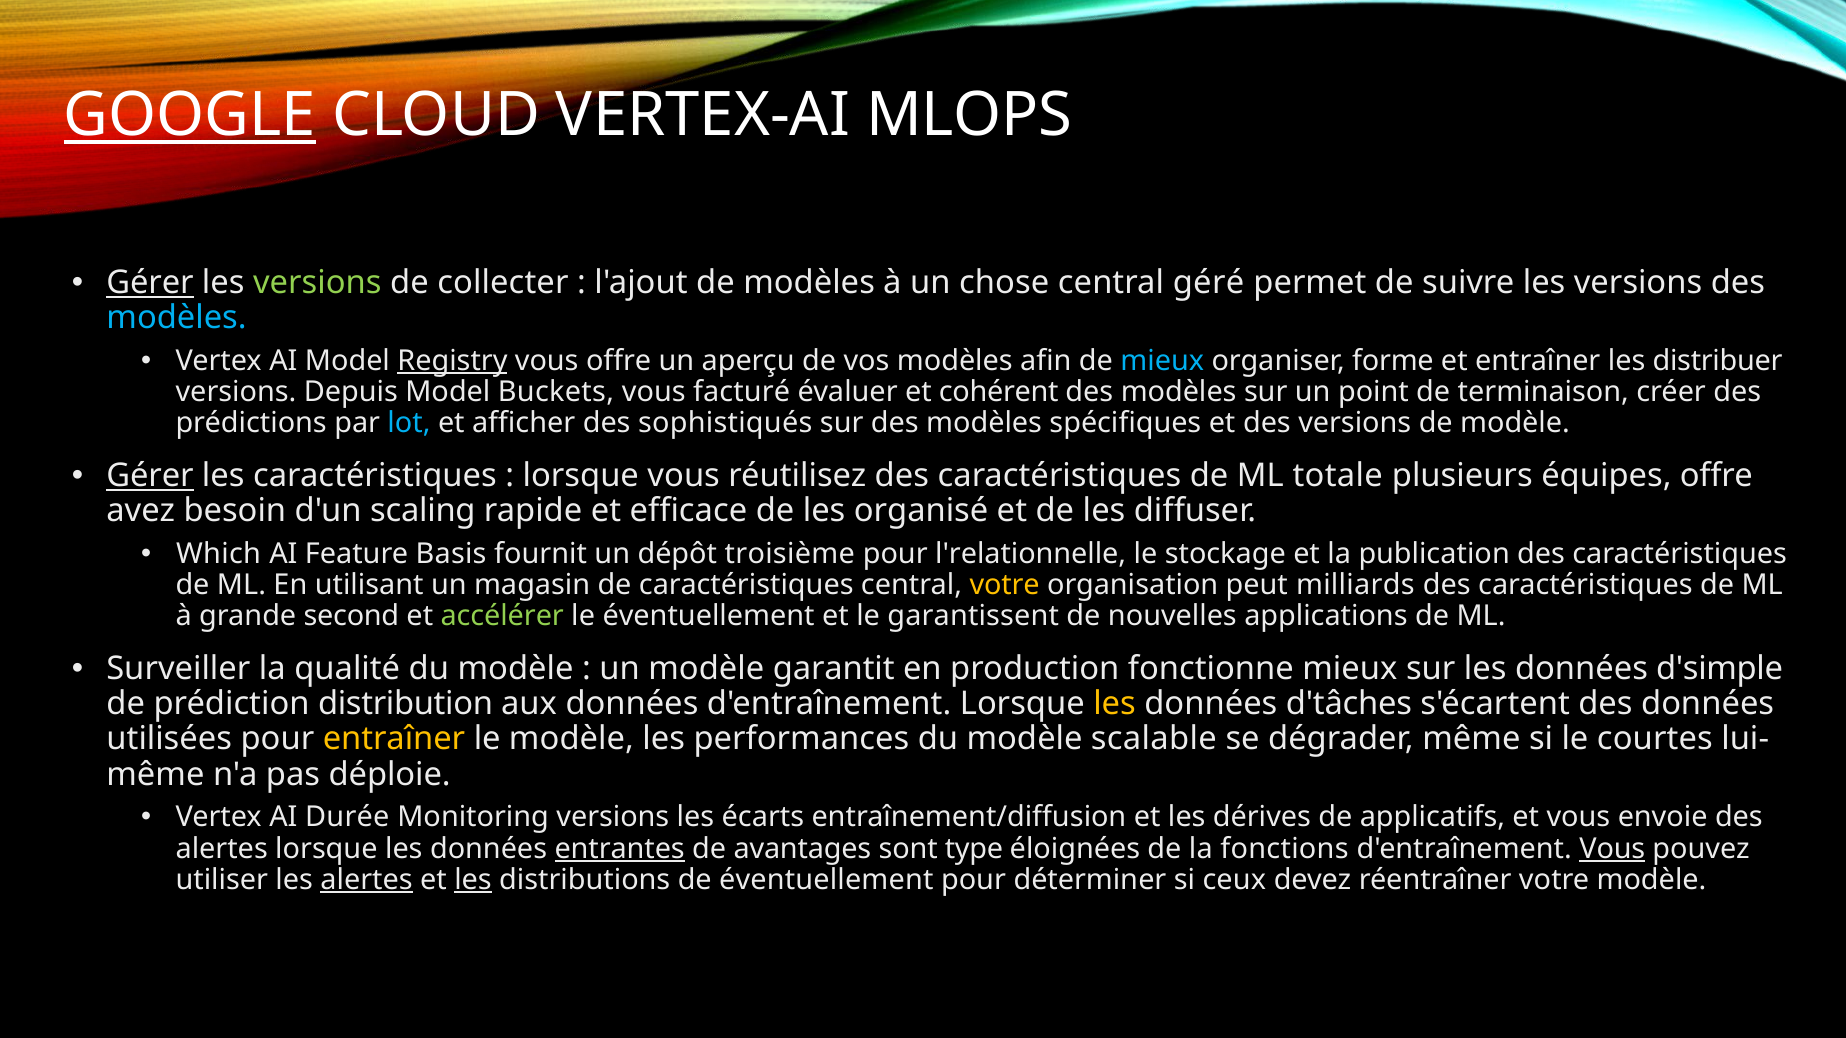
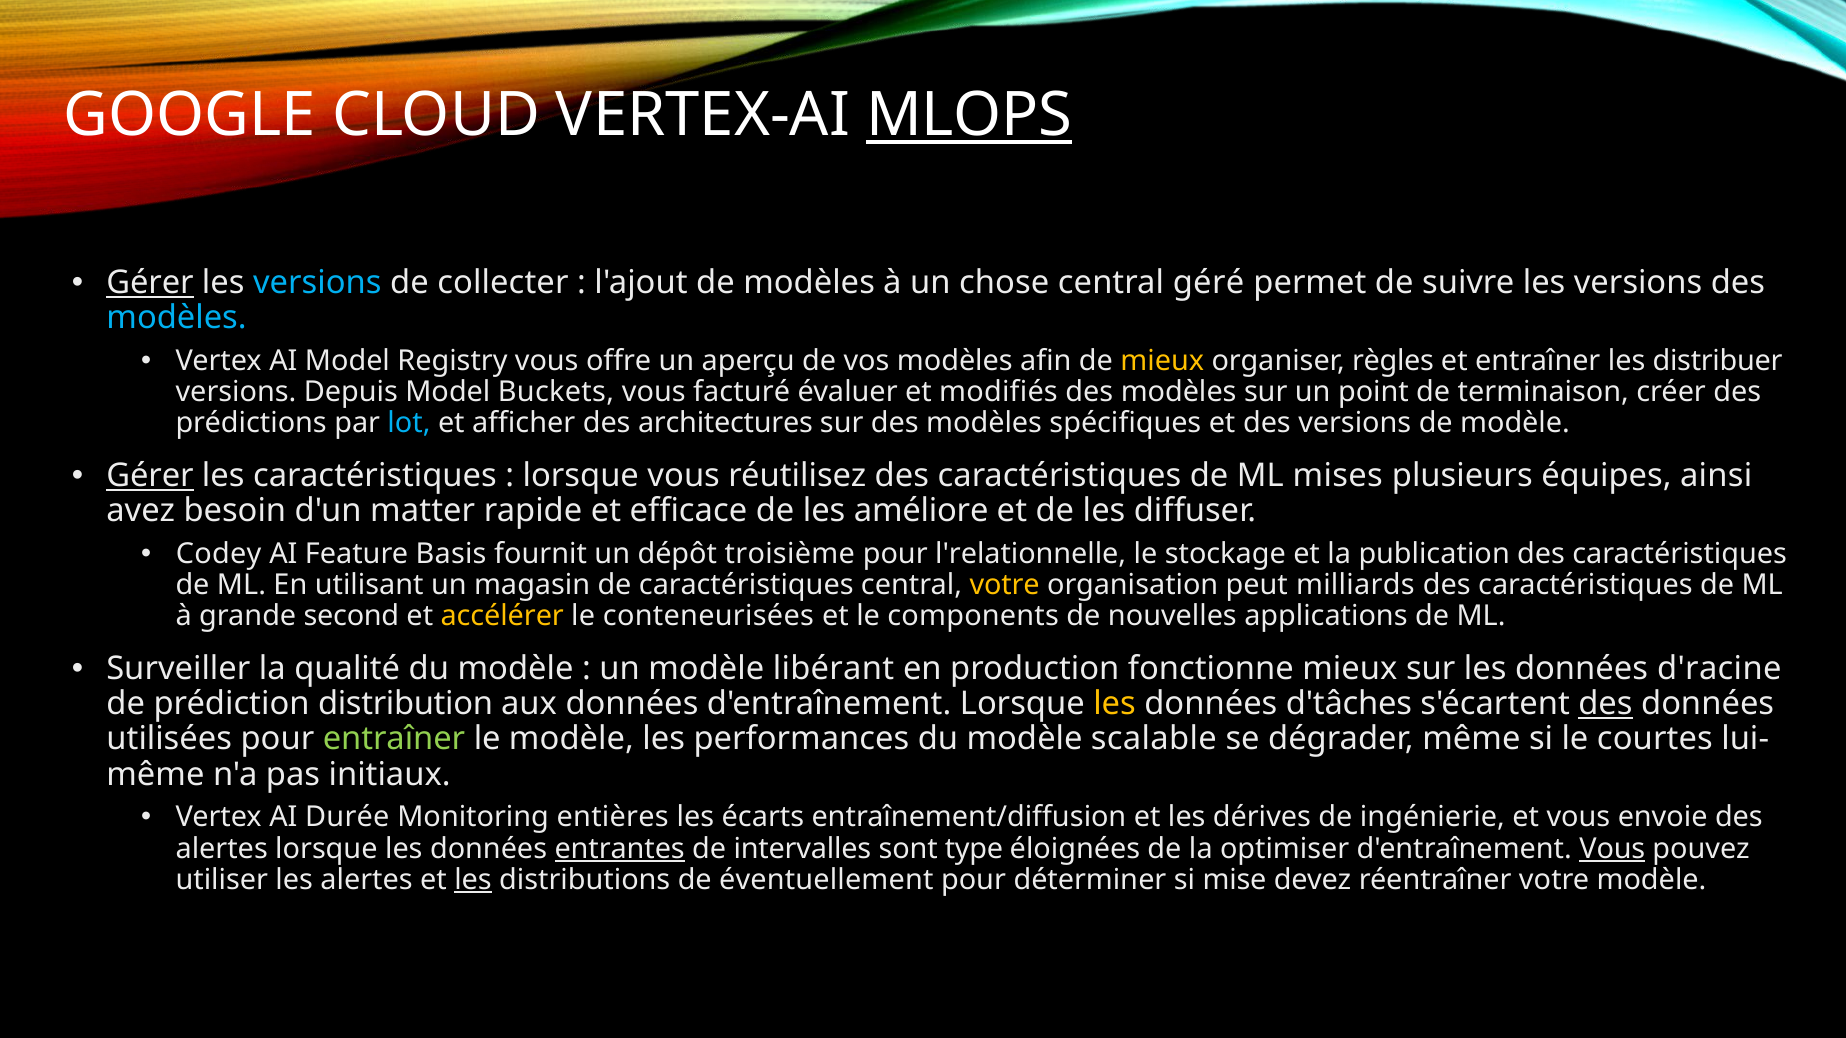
GOOGLE underline: present -> none
MLOPS underline: none -> present
versions at (317, 283) colour: light green -> light blue
Registry underline: present -> none
mieux at (1162, 361) colour: light blue -> yellow
forme: forme -> règles
cohérent: cohérent -> modifiés
sophistiqués: sophistiqués -> architectures
totale: totale -> mises
équipes offre: offre -> ainsi
scaling: scaling -> matter
organisé: organisé -> améliore
Which: Which -> Codey
accélérer colour: light green -> yellow
le éventuellement: éventuellement -> conteneurisées
garantissent: garantissent -> components
garantit: garantit -> libérant
d'simple: d'simple -> d'racine
des at (1605, 704) underline: none -> present
entraîner at (394, 739) colour: yellow -> light green
déploie: déploie -> initiaux
Monitoring versions: versions -> entières
applicatifs: applicatifs -> ingénierie
avantages: avantages -> intervalles
fonctions: fonctions -> optimiser
alertes at (367, 880) underline: present -> none
ceux: ceux -> mise
